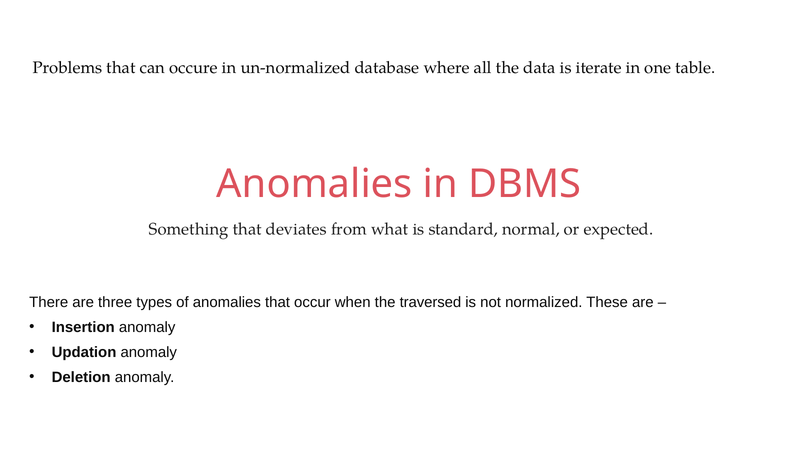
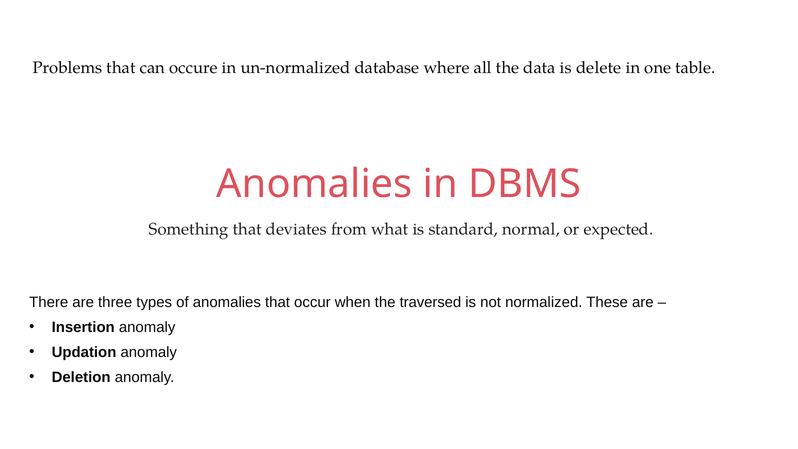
iterate: iterate -> delete
